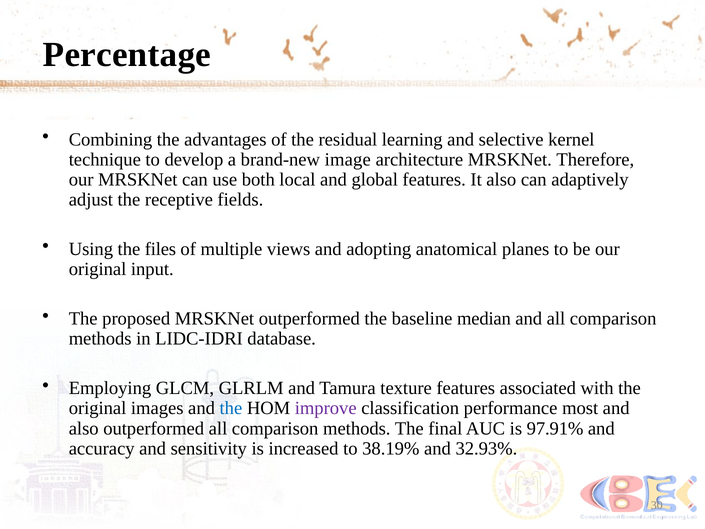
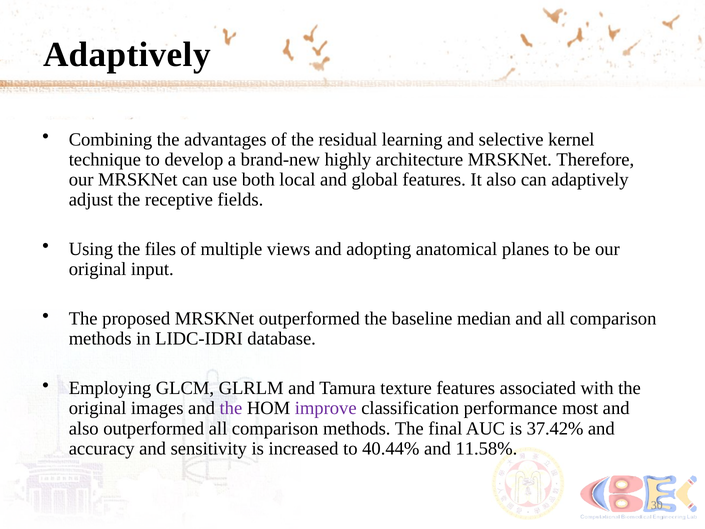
Percentage at (127, 55): Percentage -> Adaptively
image: image -> highly
the at (231, 408) colour: blue -> purple
97.91%: 97.91% -> 37.42%
38.19%: 38.19% -> 40.44%
32.93%: 32.93% -> 11.58%
